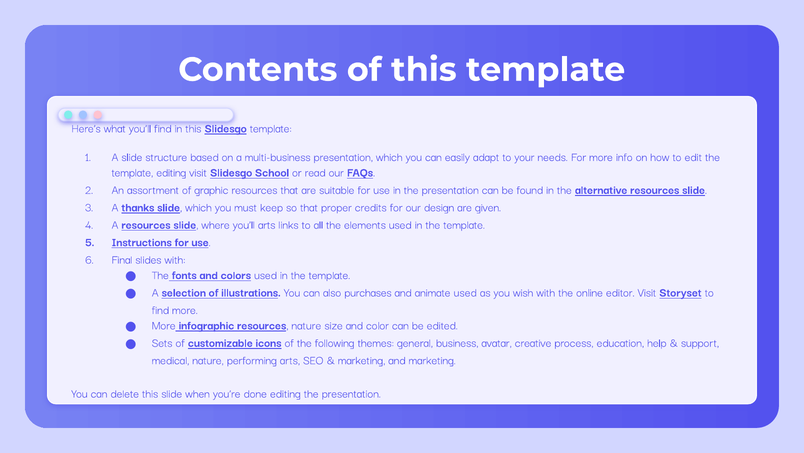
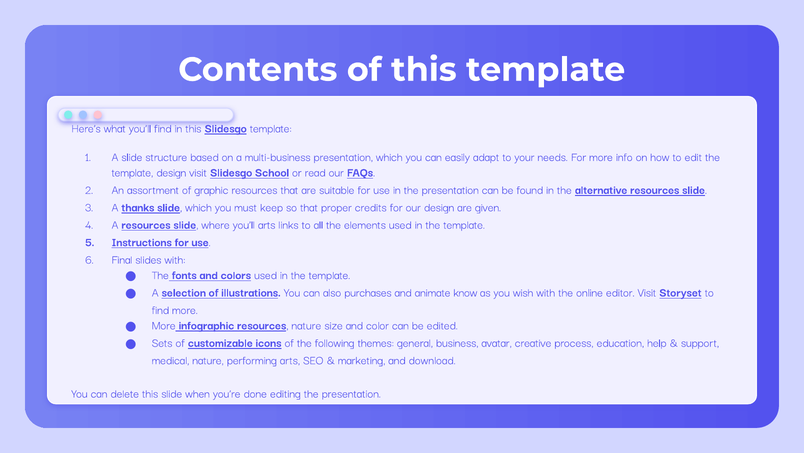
template editing: editing -> design
animate used: used -> know
and marketing: marketing -> download
